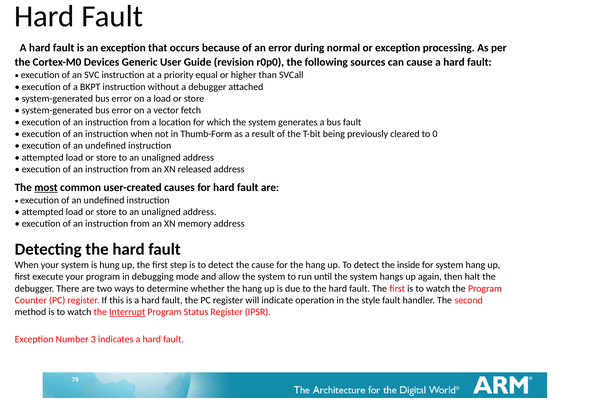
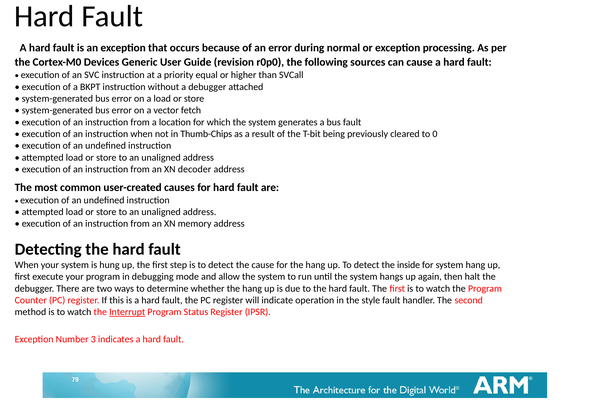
Thumb-Form: Thumb-Form -> Thumb-Chips
released: released -> decoder
most underline: present -> none
